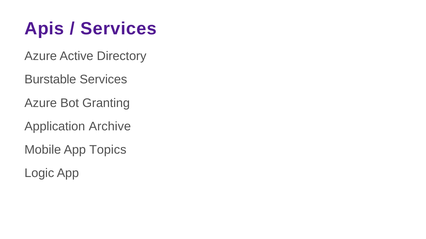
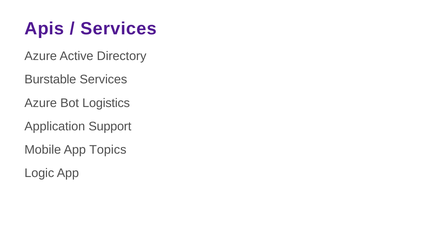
Granting: Granting -> Logistics
Archive: Archive -> Support
